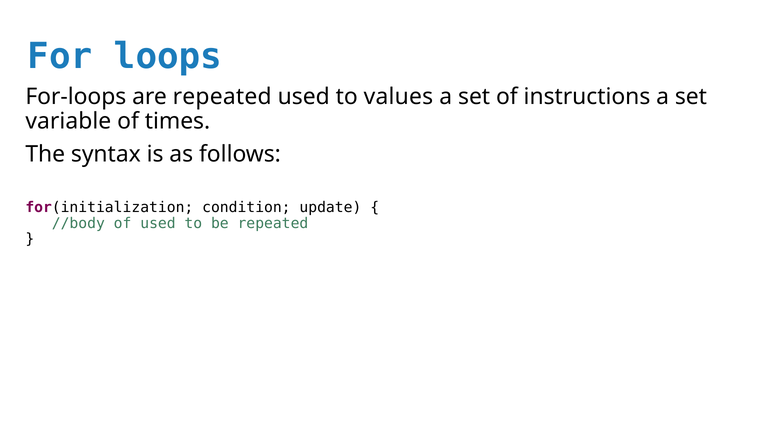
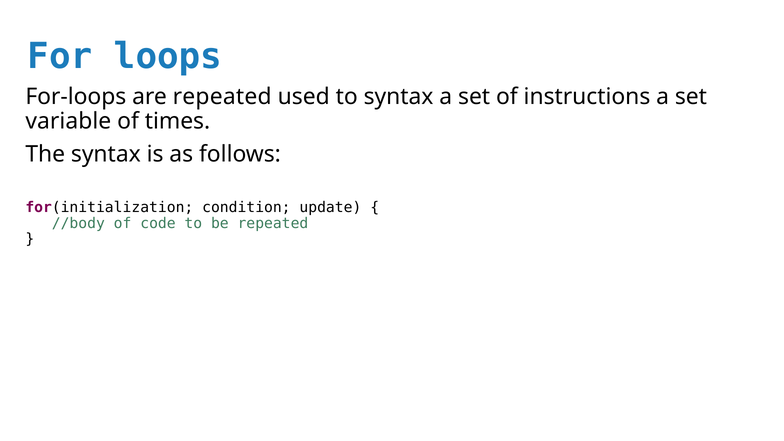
to values: values -> syntax
of used: used -> code
